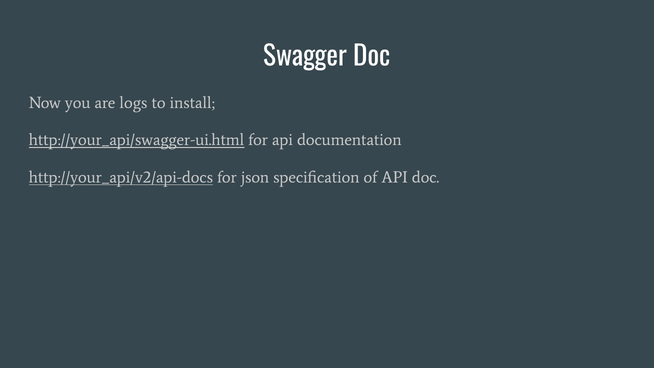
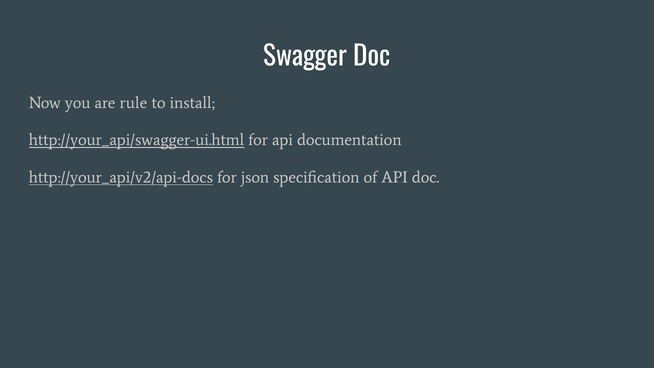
logs: logs -> rule
